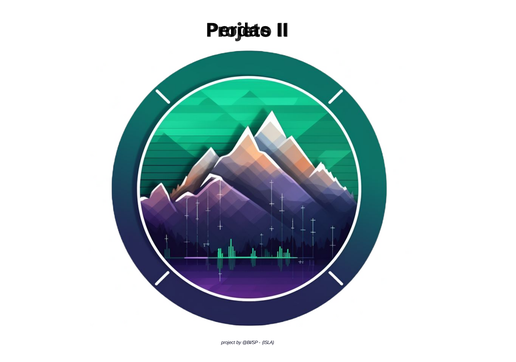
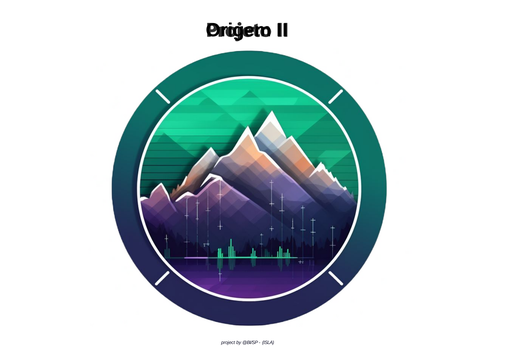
Perdas: Perdas -> Origem
